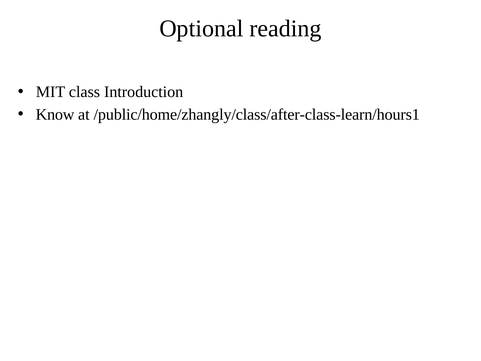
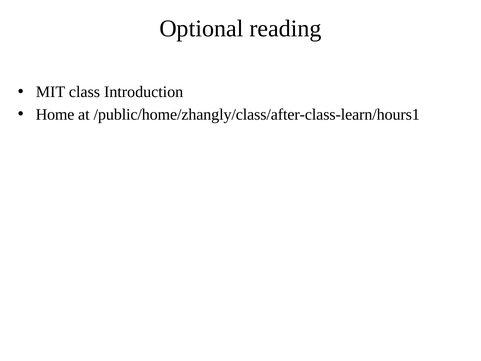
Know: Know -> Home
